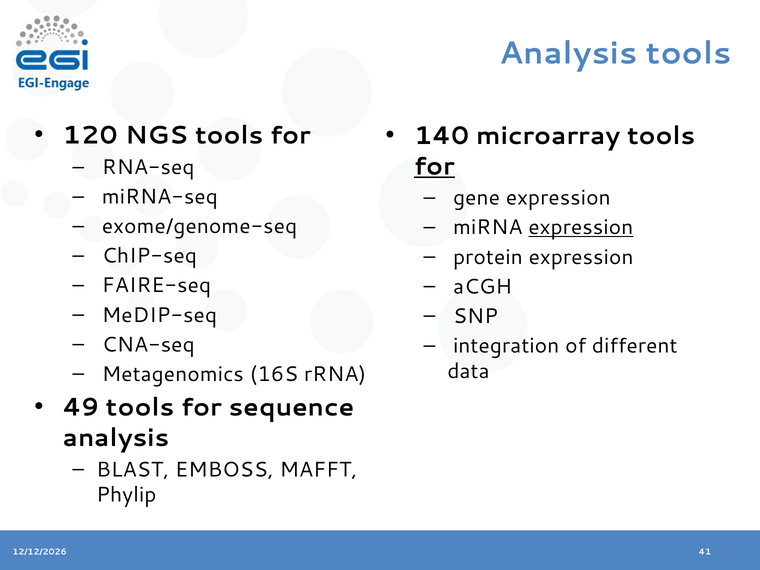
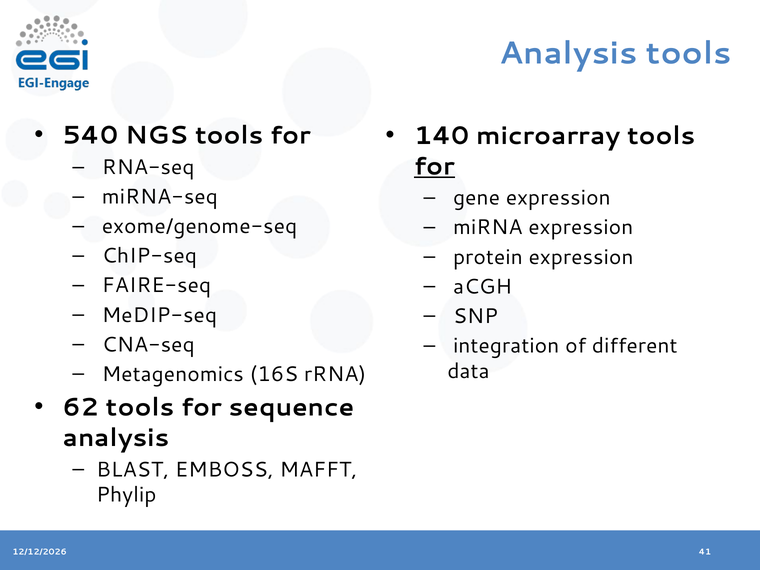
120: 120 -> 540
expression at (581, 227) underline: present -> none
49: 49 -> 62
